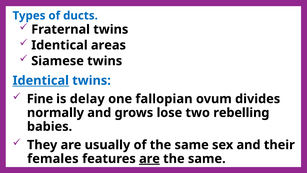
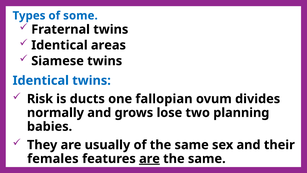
ducts: ducts -> some
Identical at (41, 80) underline: present -> none
Fine: Fine -> Risk
delay: delay -> ducts
rebelling: rebelling -> planning
